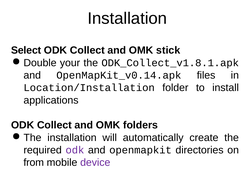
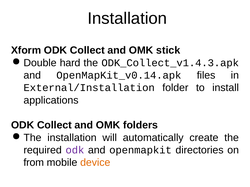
Select: Select -> Xform
your: your -> hard
ODK_Collect_v1.8.1.apk: ODK_Collect_v1.8.1.apk -> ODK_Collect_v1.4.3.apk
Location/Installation: Location/Installation -> External/Installation
device colour: purple -> orange
